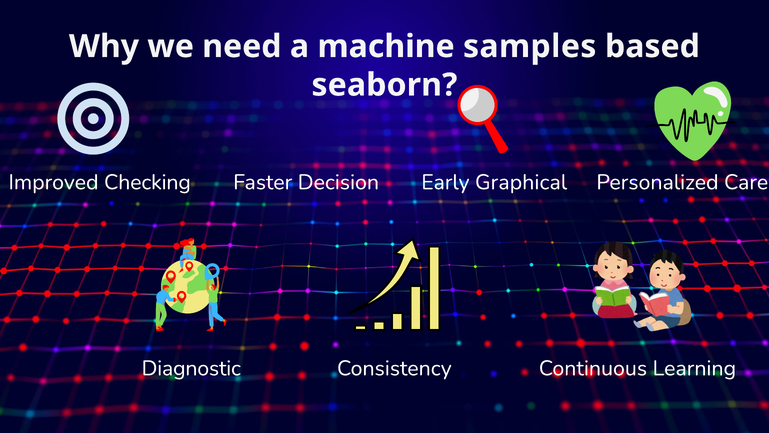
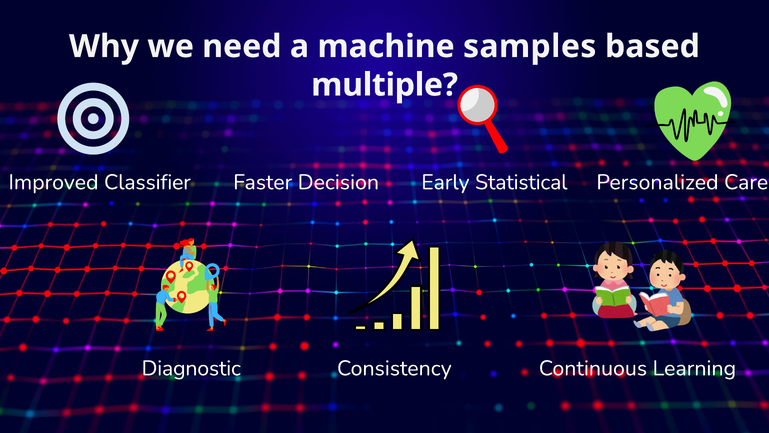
seaborn: seaborn -> multiple
Checking: Checking -> Classifier
Graphical: Graphical -> Statistical
